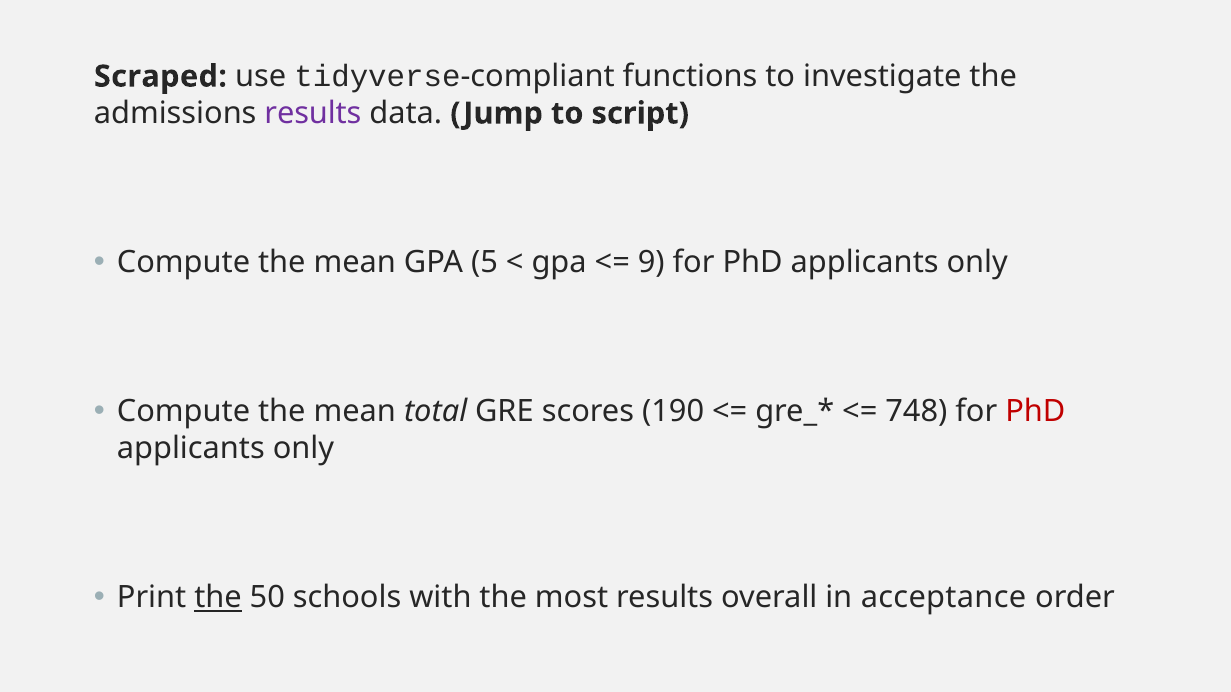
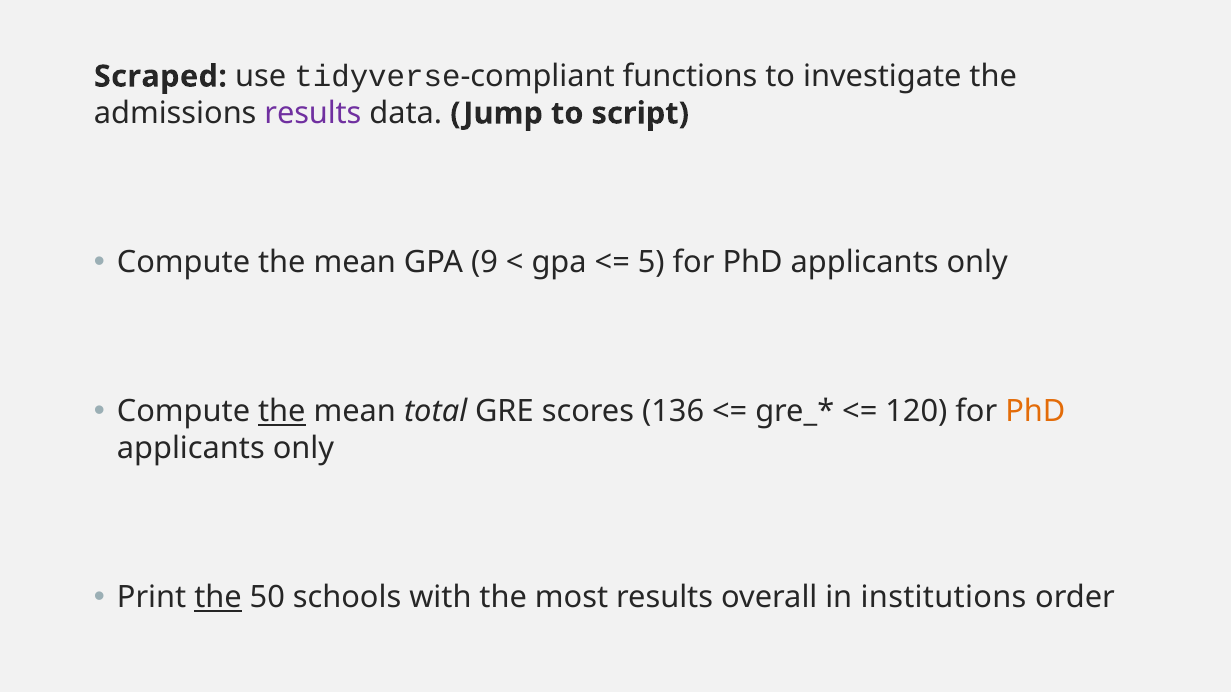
5: 5 -> 9
9: 9 -> 5
the at (282, 412) underline: none -> present
190: 190 -> 136
748: 748 -> 120
PhD at (1035, 412) colour: red -> orange
acceptance: acceptance -> institutions
